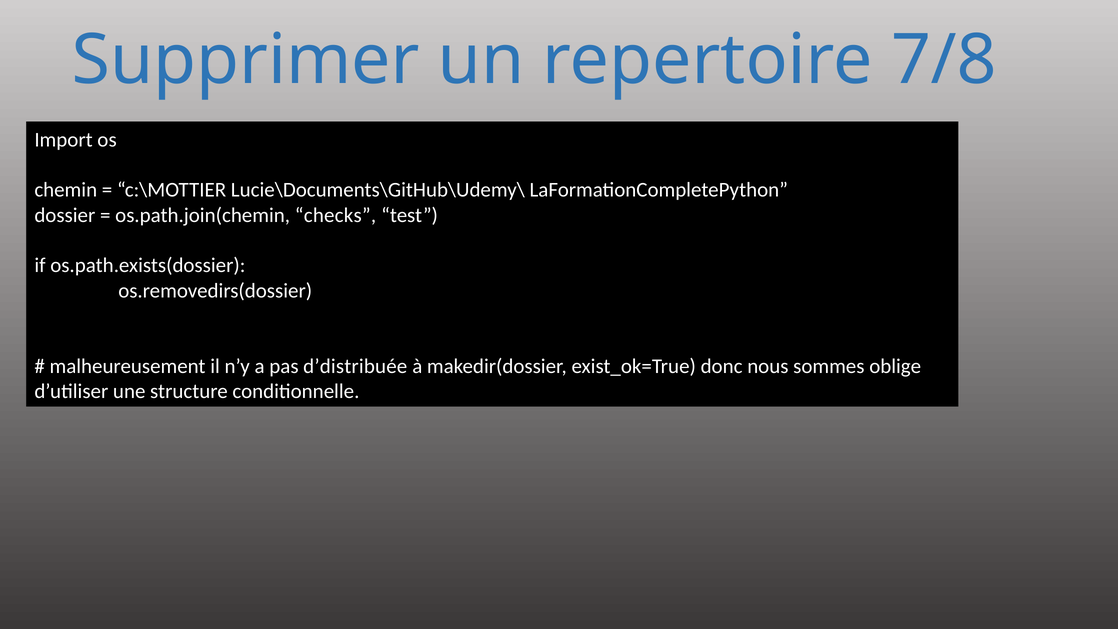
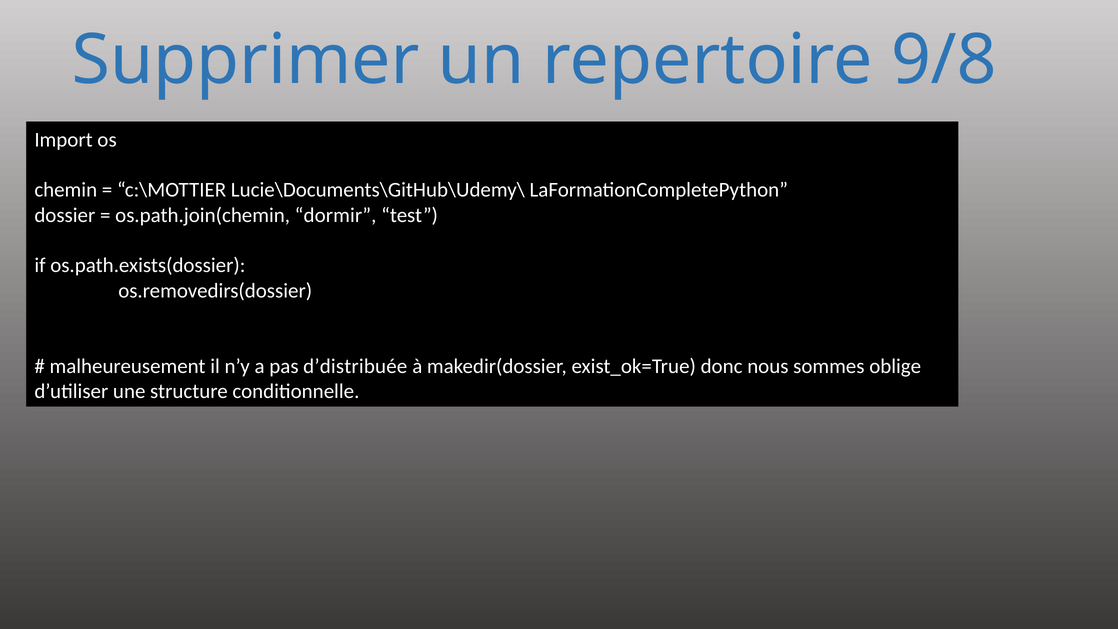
7/8: 7/8 -> 9/8
checks: checks -> dormir
